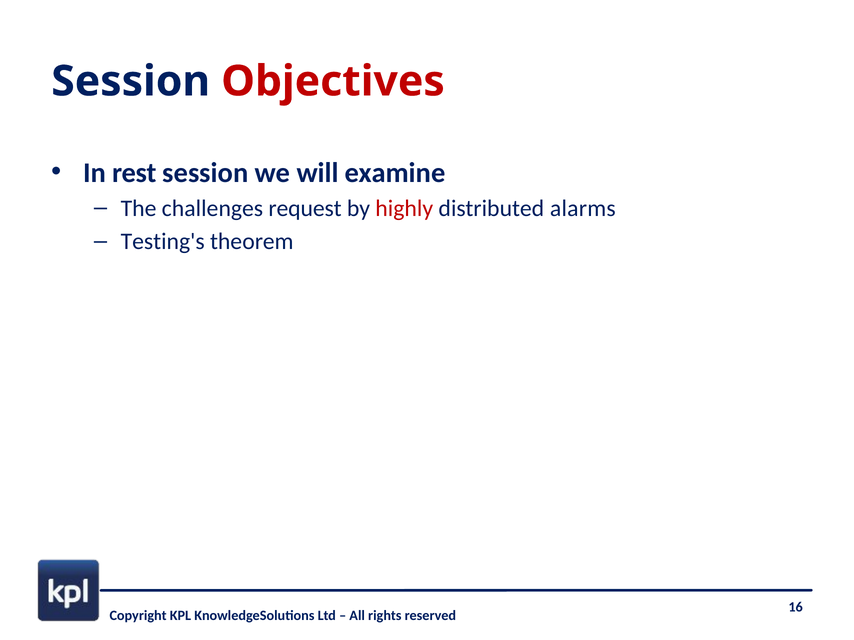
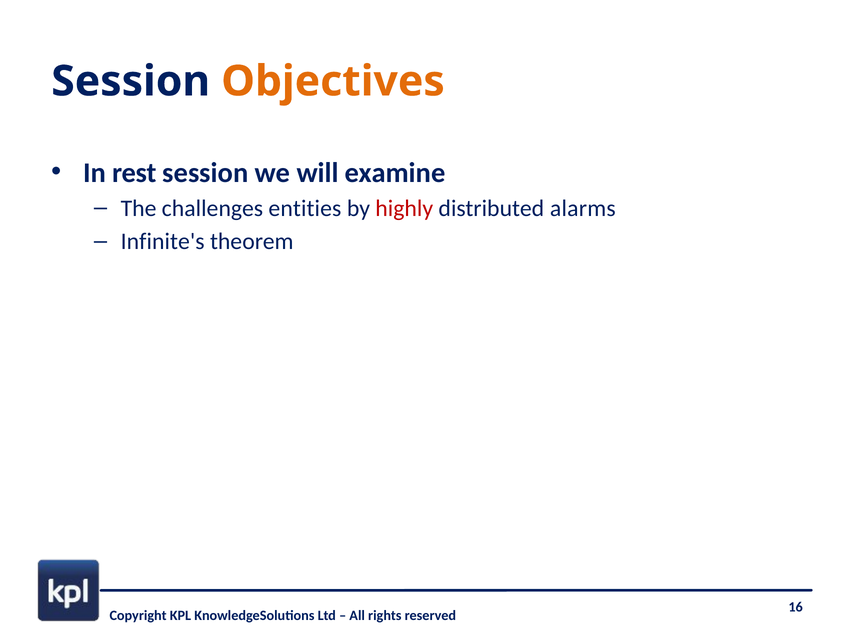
Objectives colour: red -> orange
request: request -> entities
Testing's: Testing's -> Infinite's
